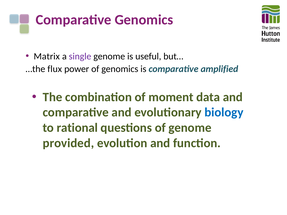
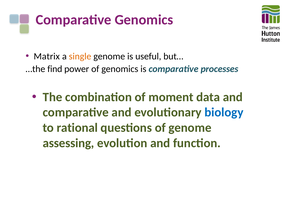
single colour: purple -> orange
flux: flux -> find
amplified: amplified -> processes
provided: provided -> assessing
